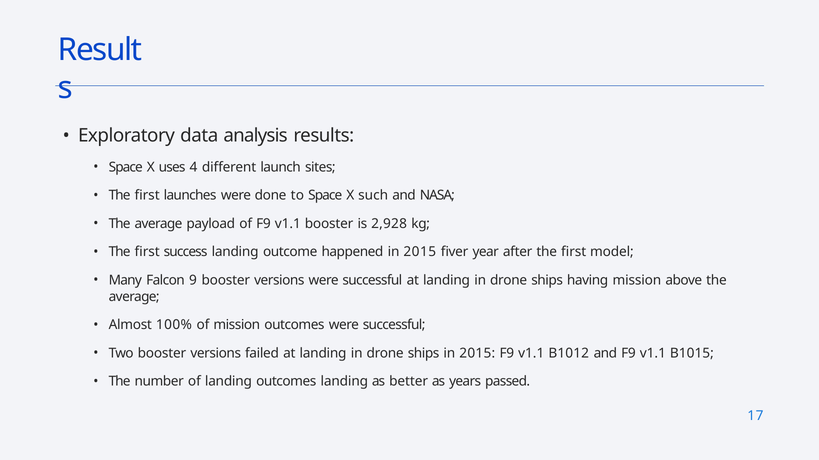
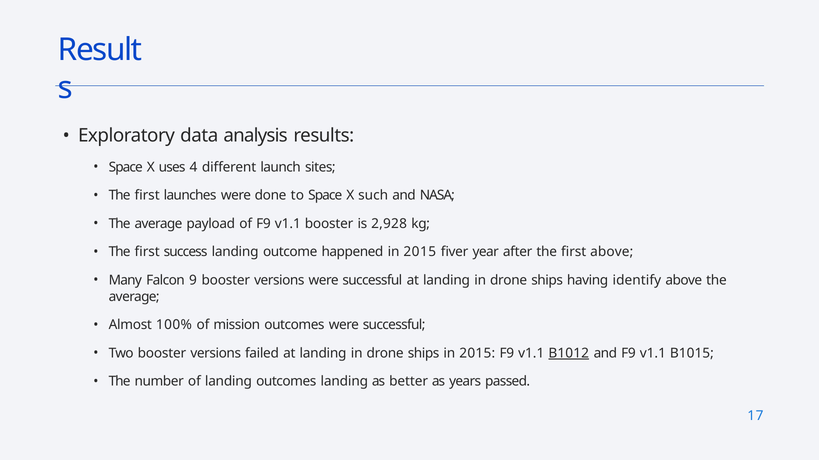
first model: model -> above
having mission: mission -> identify
B1012 underline: none -> present
